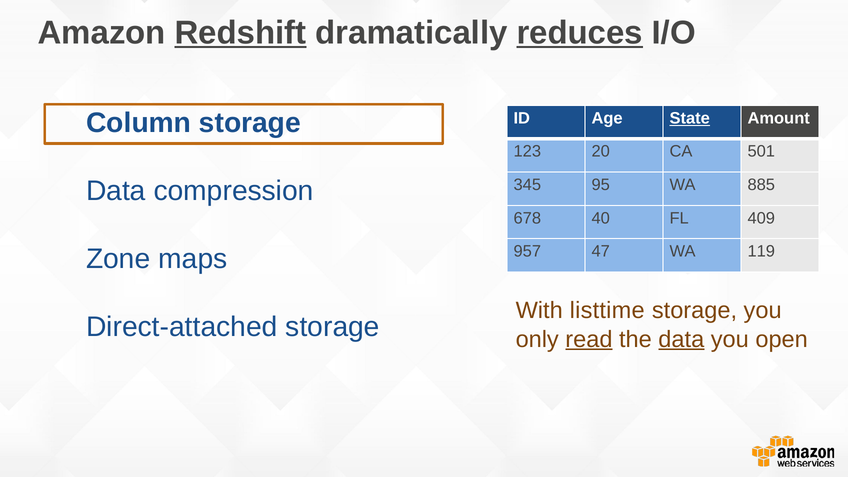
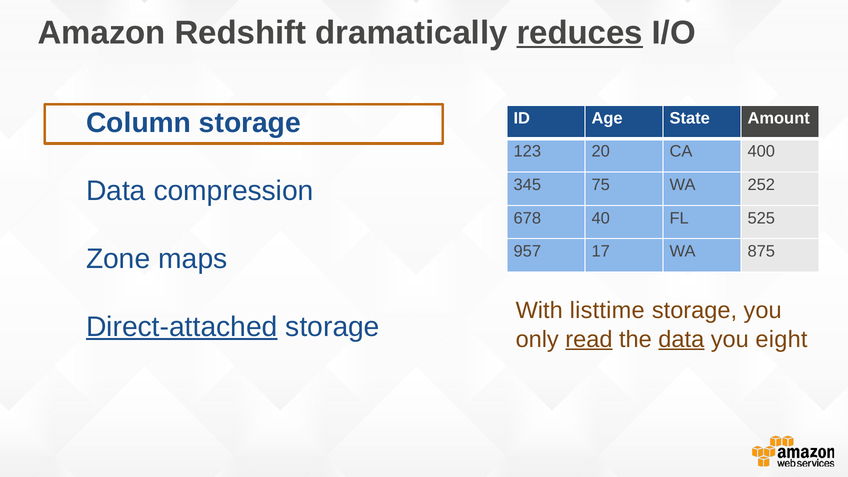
Redshift underline: present -> none
State underline: present -> none
501: 501 -> 400
95: 95 -> 75
885: 885 -> 252
409: 409 -> 525
47: 47 -> 17
119: 119 -> 875
Direct-attached underline: none -> present
open: open -> eight
